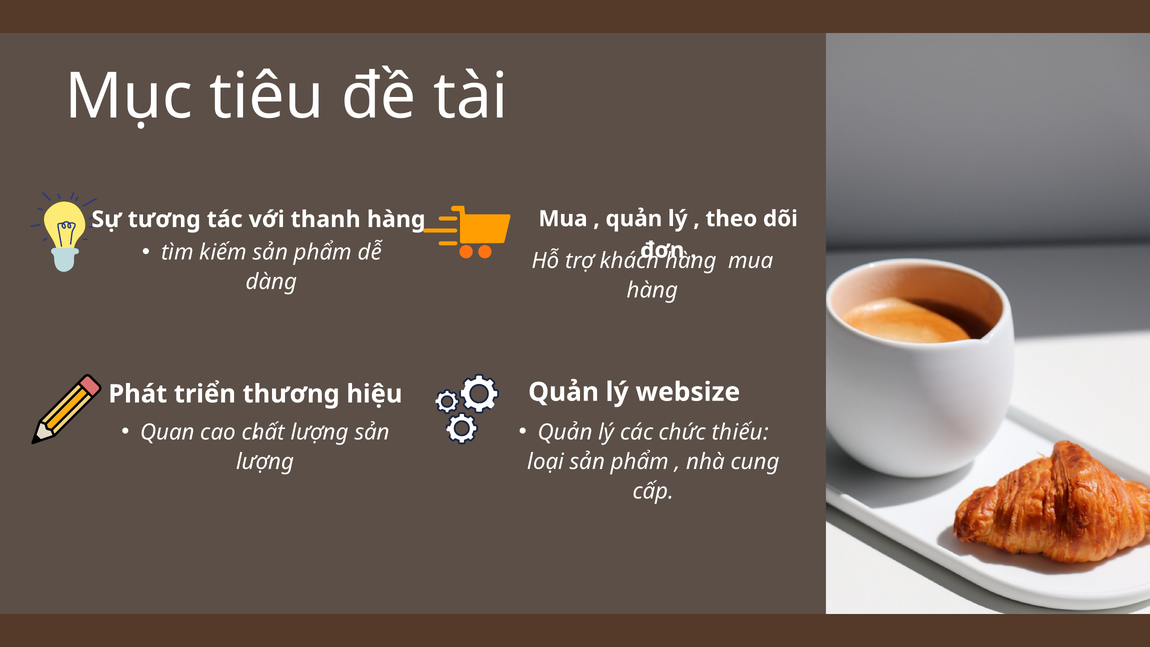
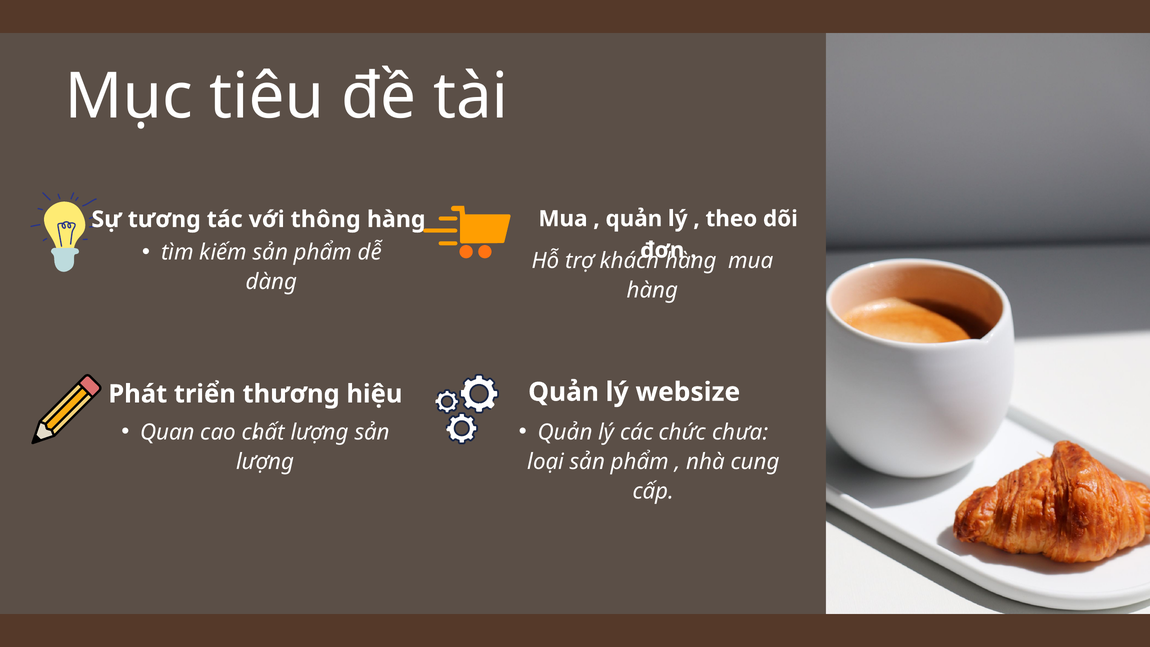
thanh: thanh -> thông
thiếu: thiếu -> chưa
